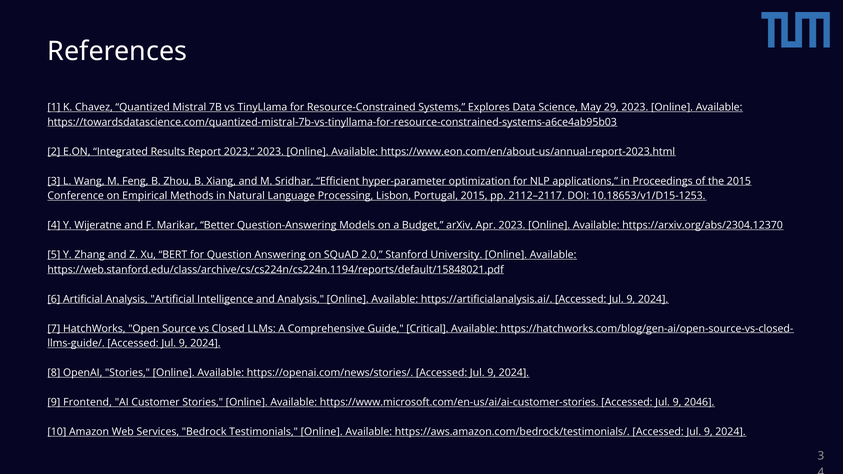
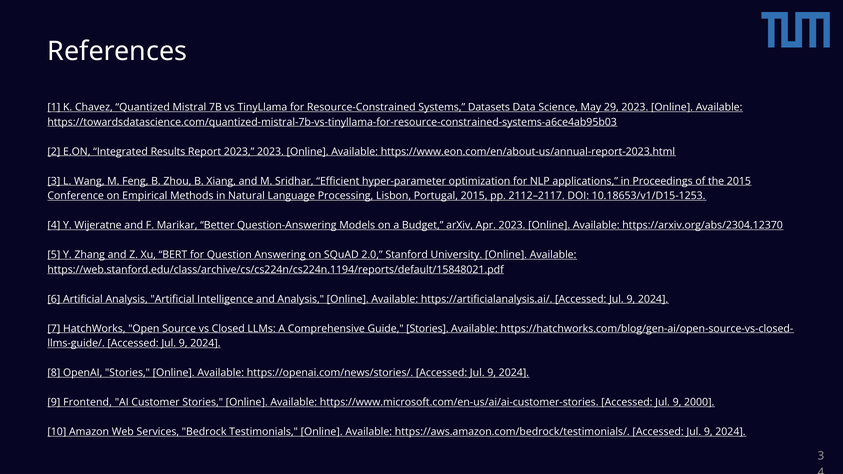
Explores: Explores -> Datasets
Guide Critical: Critical -> Stories
2046: 2046 -> 2000
